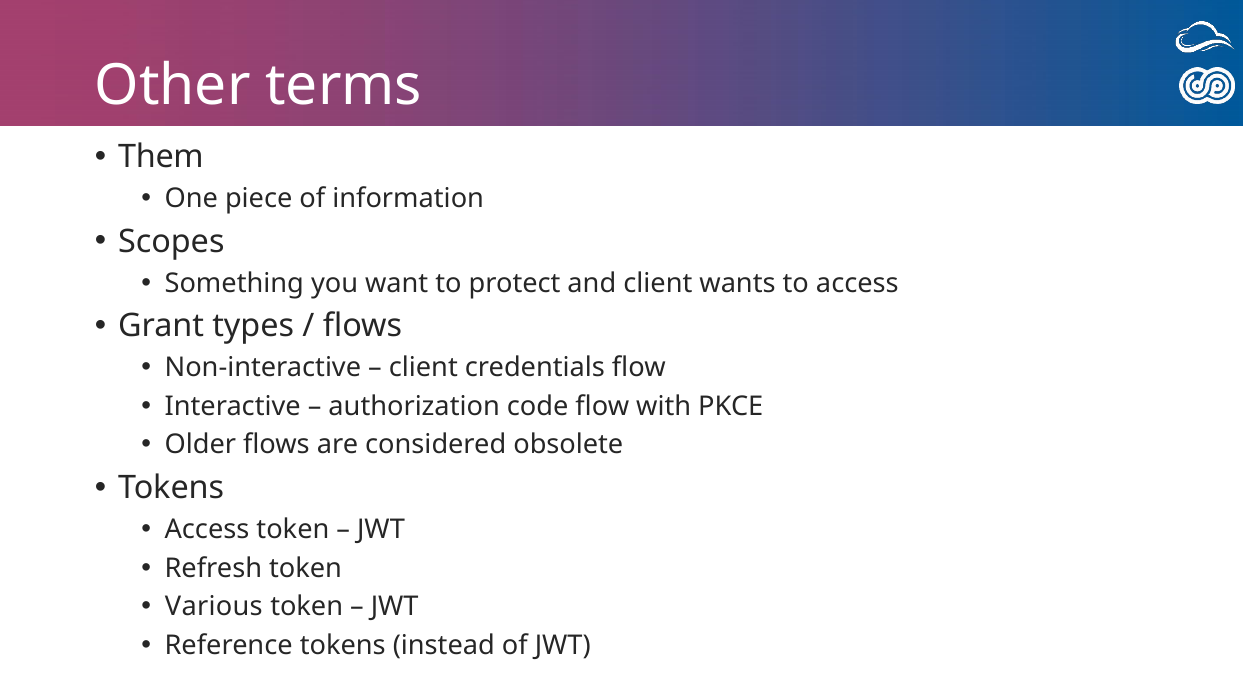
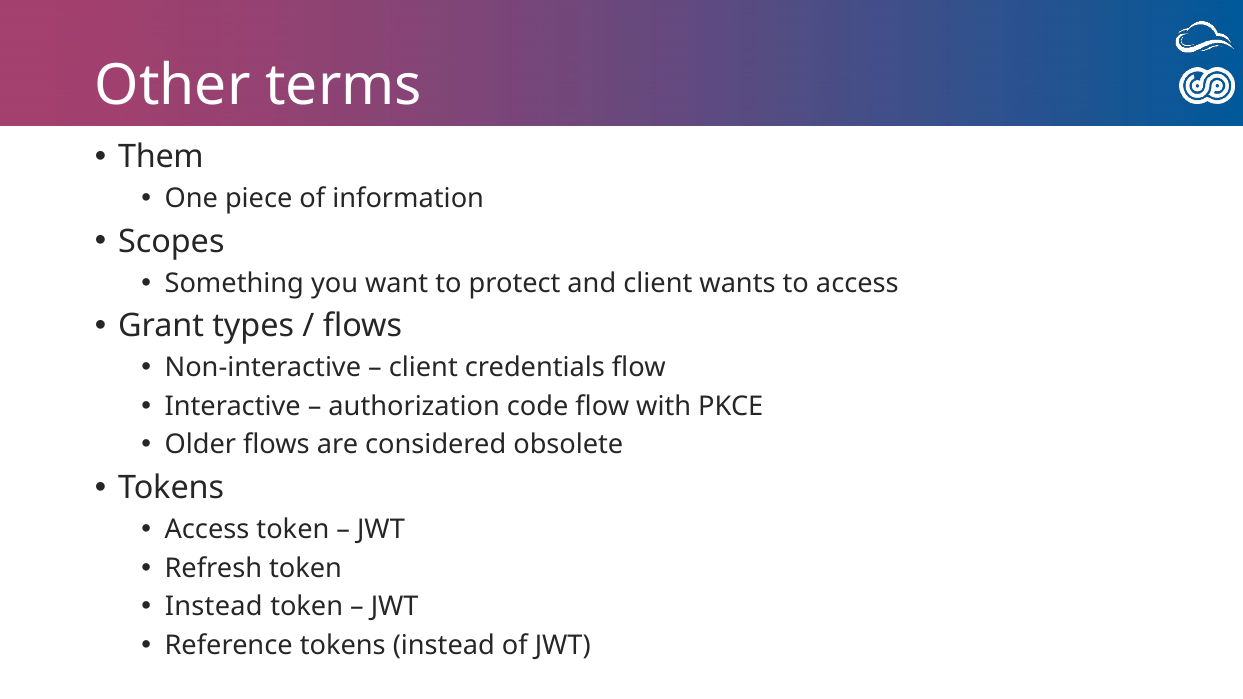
Various at (214, 607): Various -> Instead
